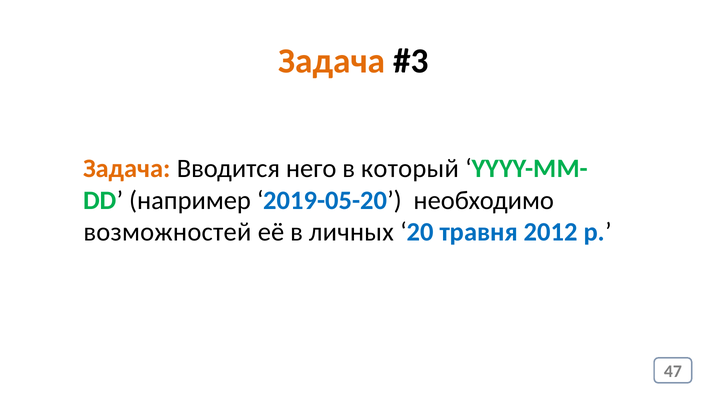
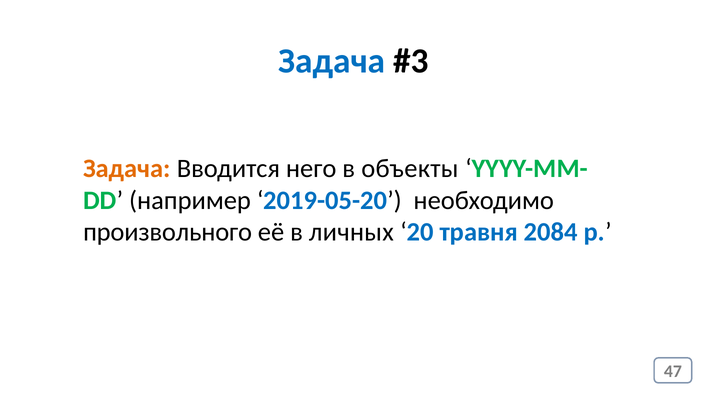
Задача at (332, 61) colour: orange -> blue
который: который -> объекты
возможностей: возможностей -> произвольного
2012: 2012 -> 2084
